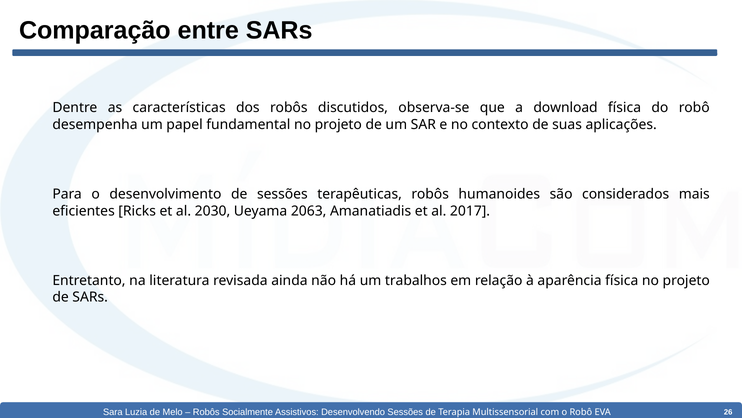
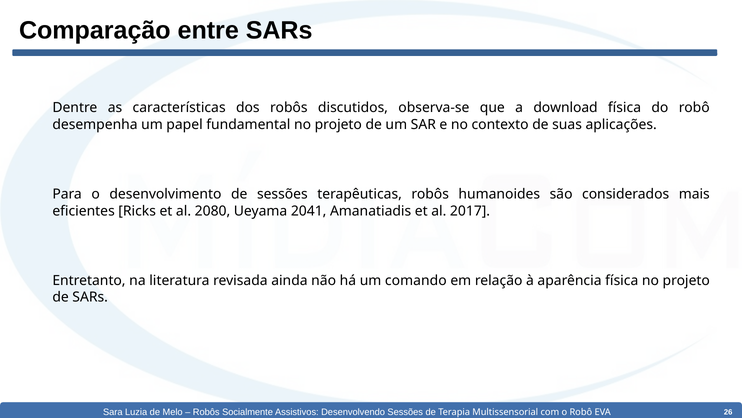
2030: 2030 -> 2080
2063: 2063 -> 2041
trabalhos: trabalhos -> comando
